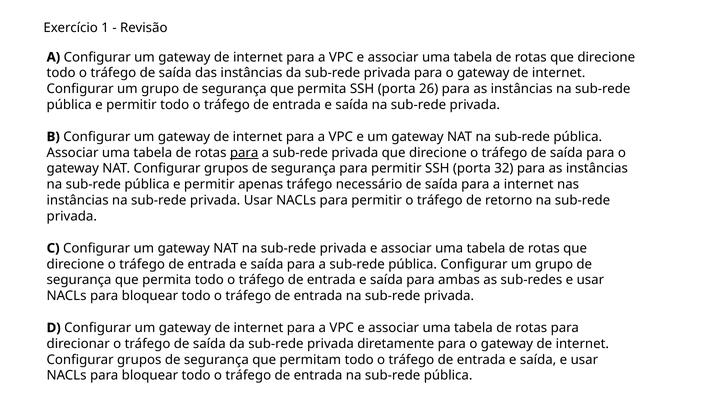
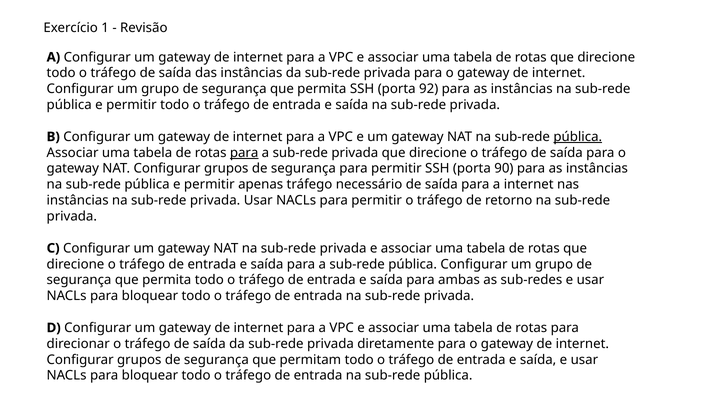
26: 26 -> 92
pública at (578, 137) underline: none -> present
32: 32 -> 90
